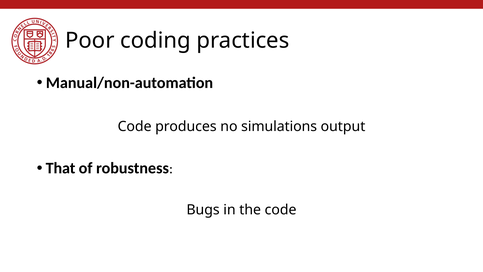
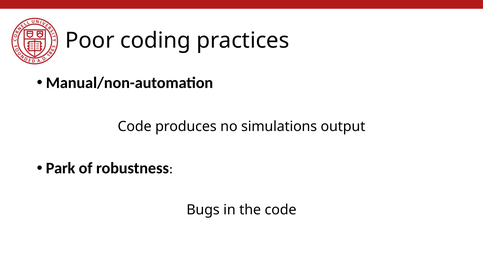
That: That -> Park
